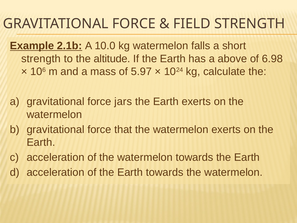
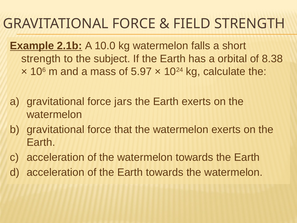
altitude: altitude -> subject
above: above -> orbital
6.98: 6.98 -> 8.38
